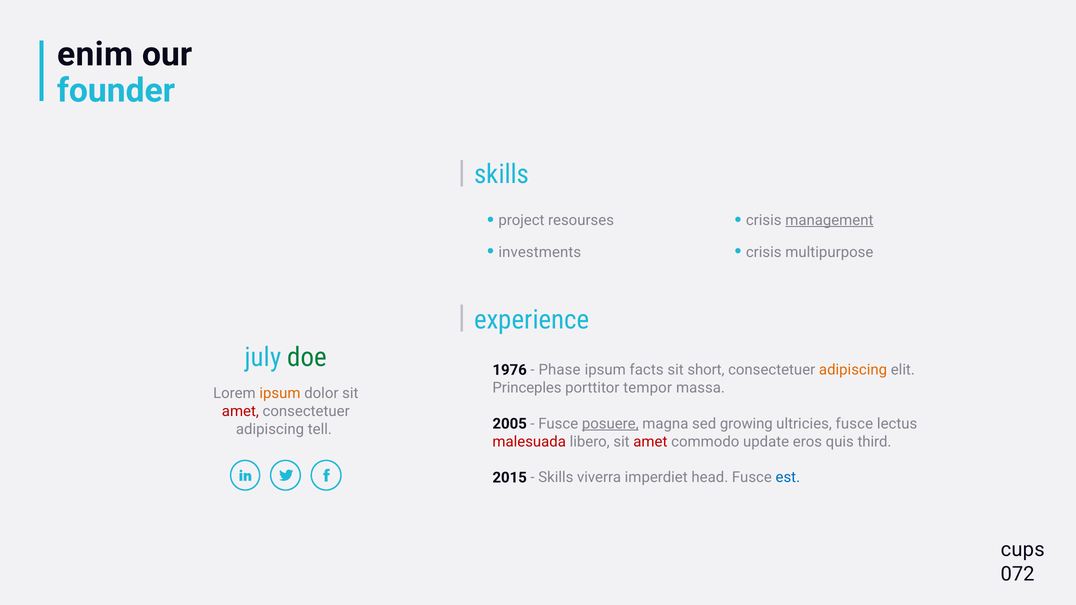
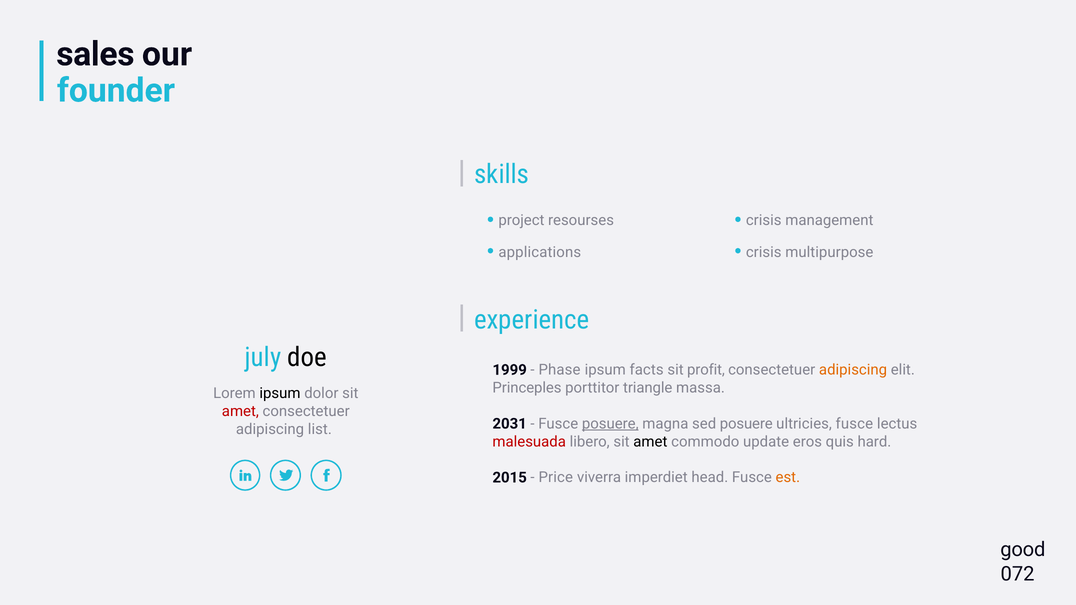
enim: enim -> sales
management underline: present -> none
investments: investments -> applications
doe colour: green -> black
1976: 1976 -> 1999
short: short -> profit
tempor: tempor -> triangle
ipsum at (280, 394) colour: orange -> black
2005: 2005 -> 2031
sed growing: growing -> posuere
tell: tell -> list
amet at (650, 442) colour: red -> black
third: third -> hard
Skills at (556, 478): Skills -> Price
est colour: blue -> orange
cups: cups -> good
